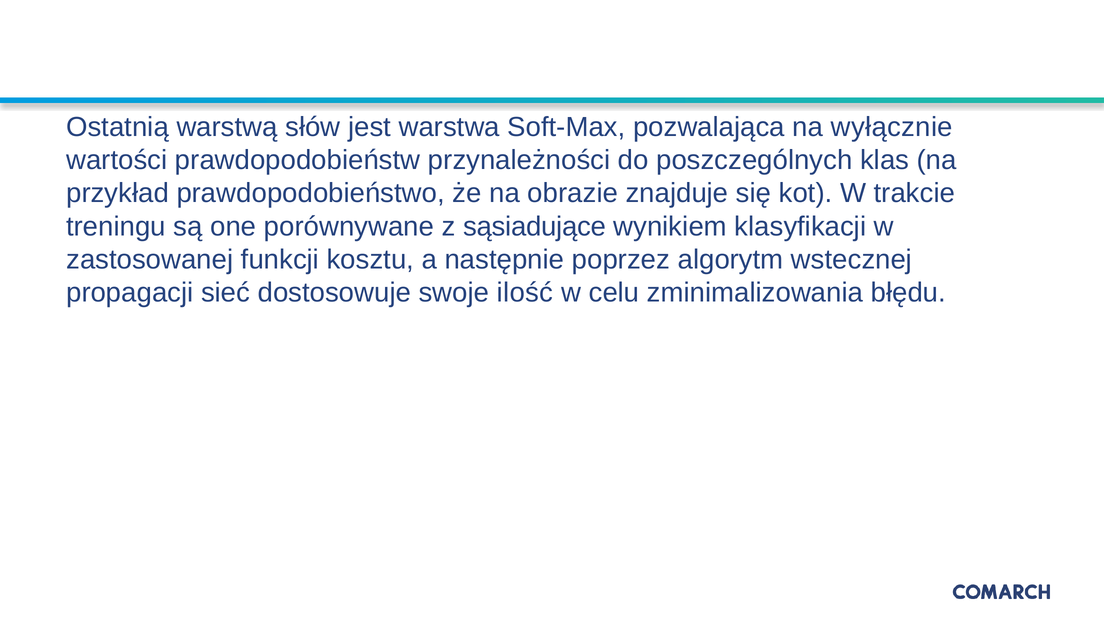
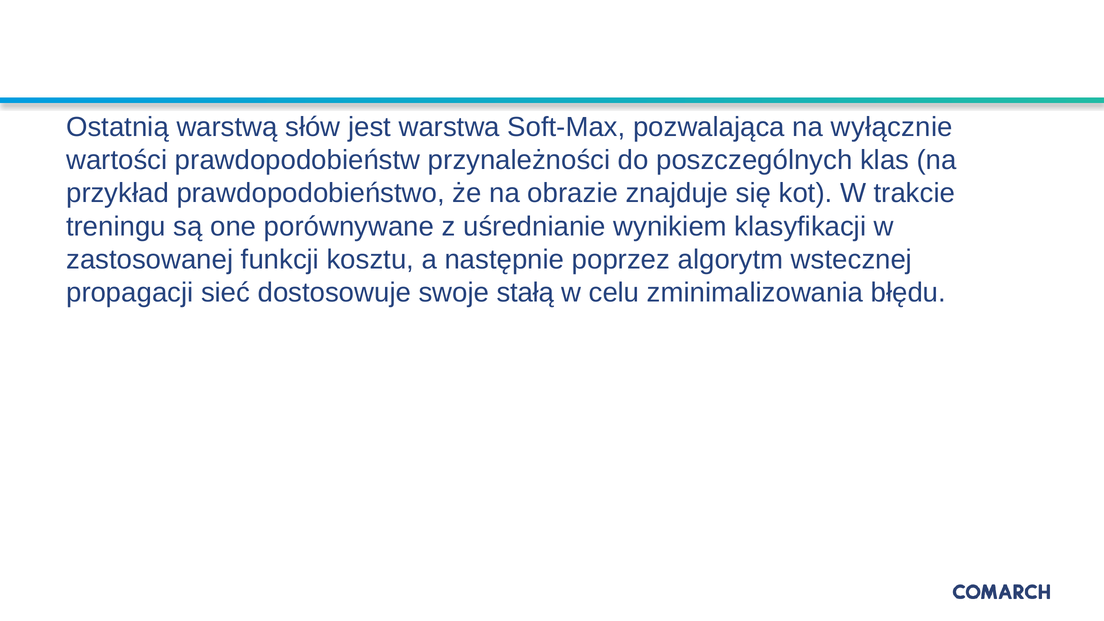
sąsiadujące: sąsiadujące -> uśrednianie
ilość: ilość -> stałą
